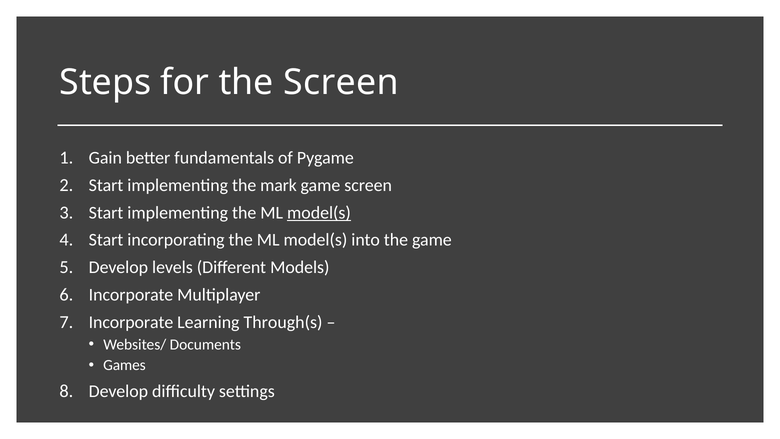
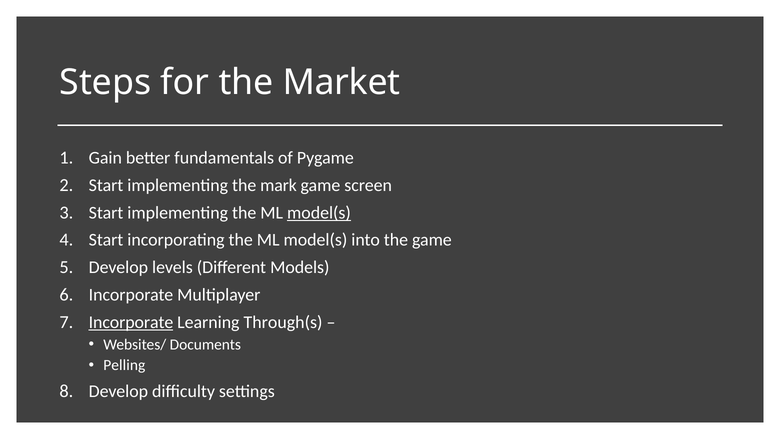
the Screen: Screen -> Market
Incorporate at (131, 322) underline: none -> present
Games: Games -> Pelling
